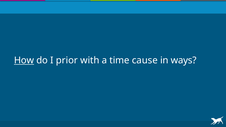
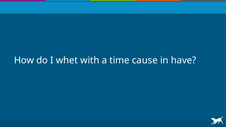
How underline: present -> none
prior: prior -> whet
ways: ways -> have
